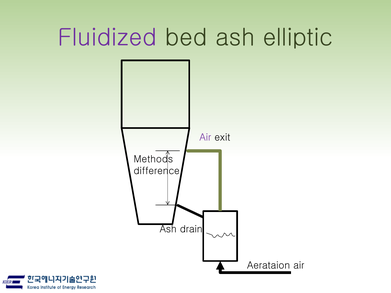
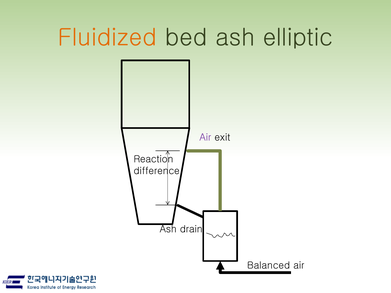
Fluidized colour: purple -> orange
Methods: Methods -> Reaction
Aerataion: Aerataion -> Balanced
